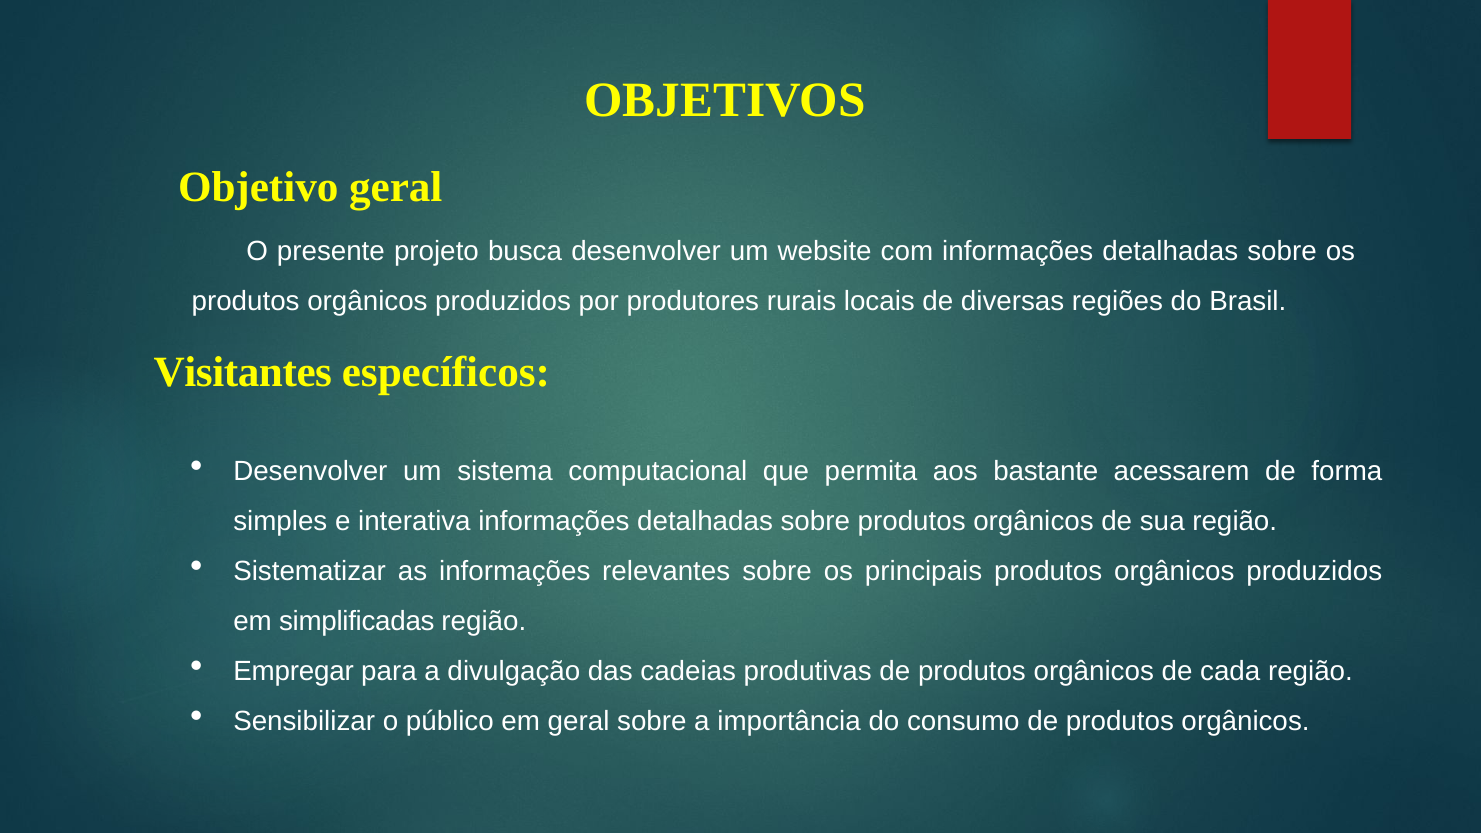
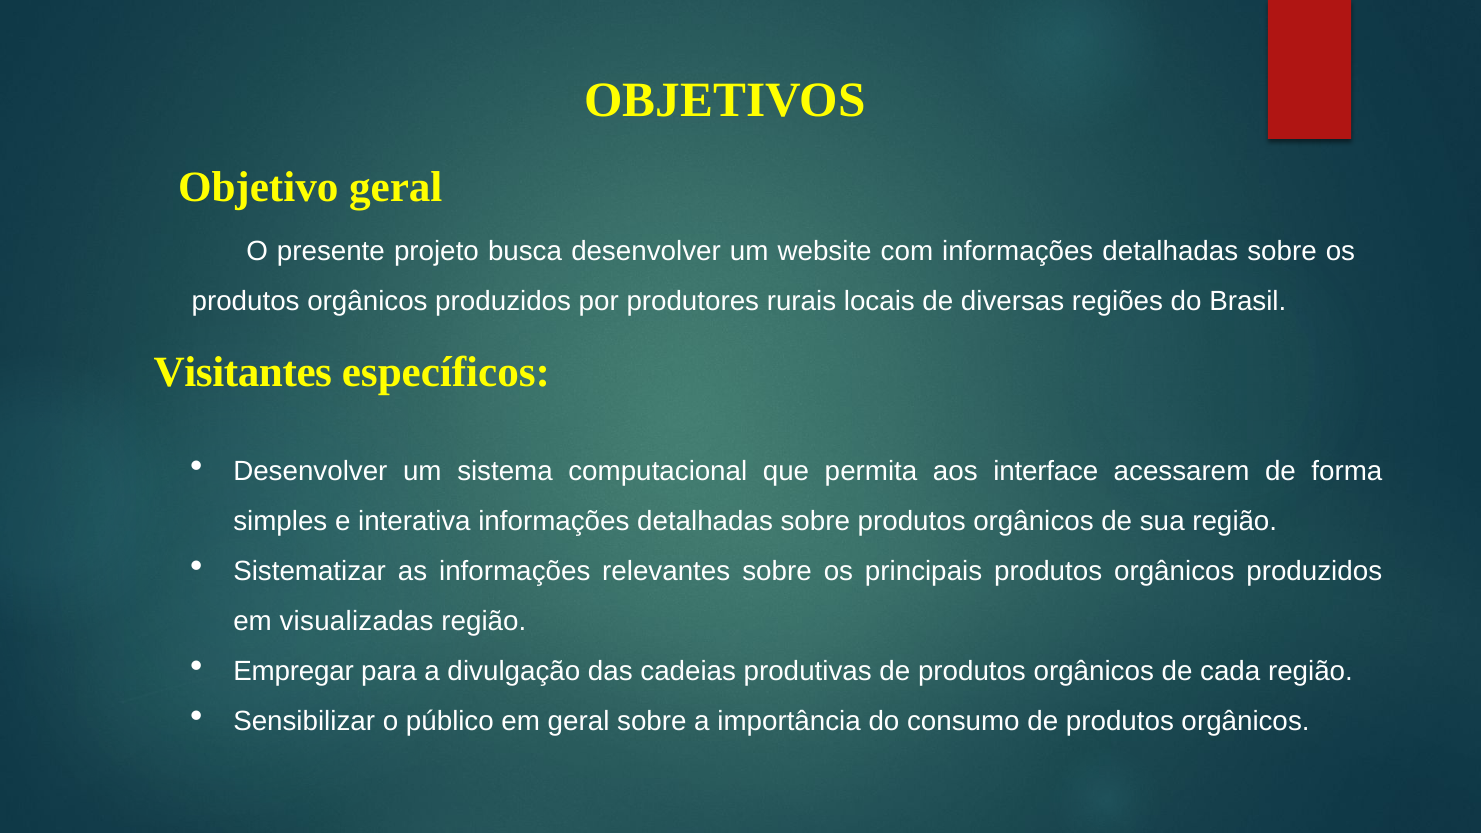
bastante: bastante -> interface
simplificadas: simplificadas -> visualizadas
